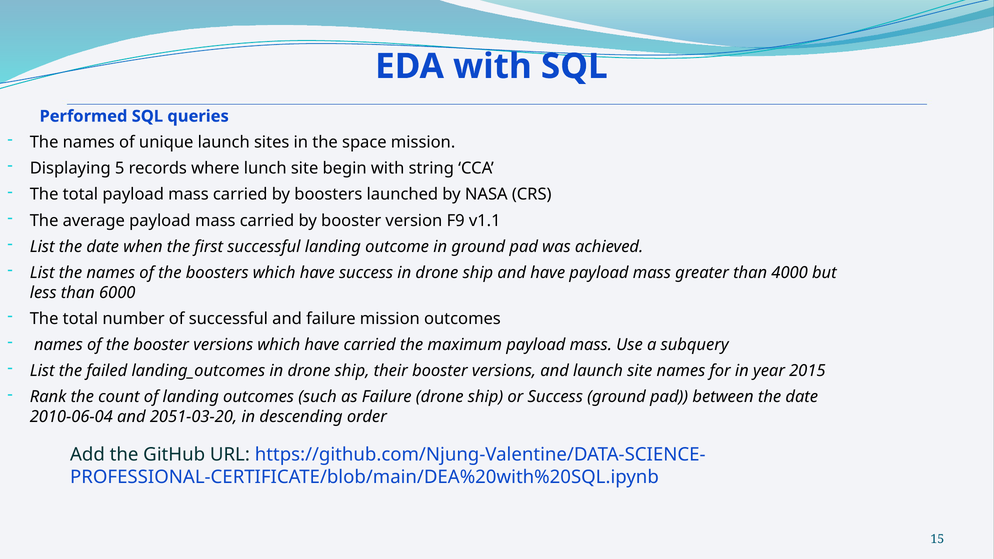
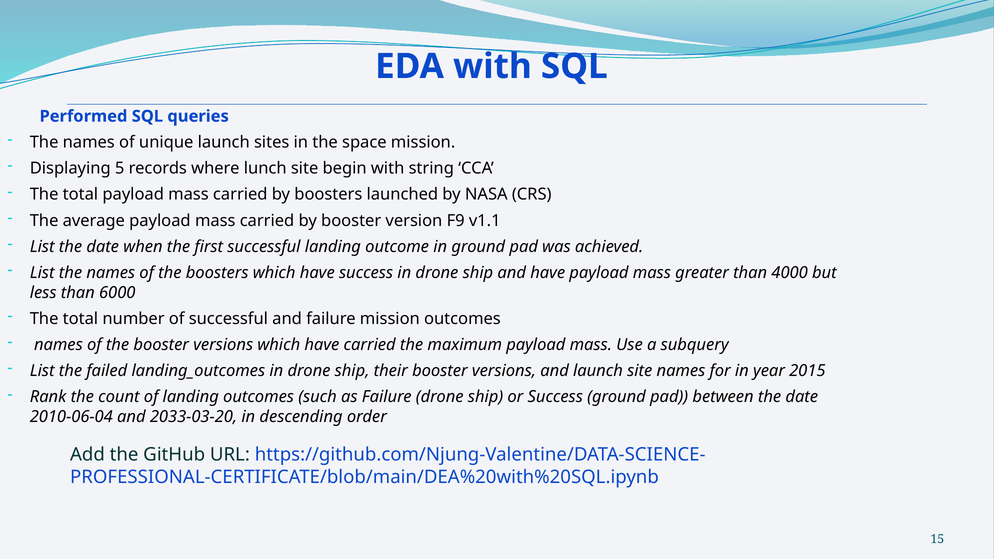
2051-03-20: 2051-03-20 -> 2033-03-20
